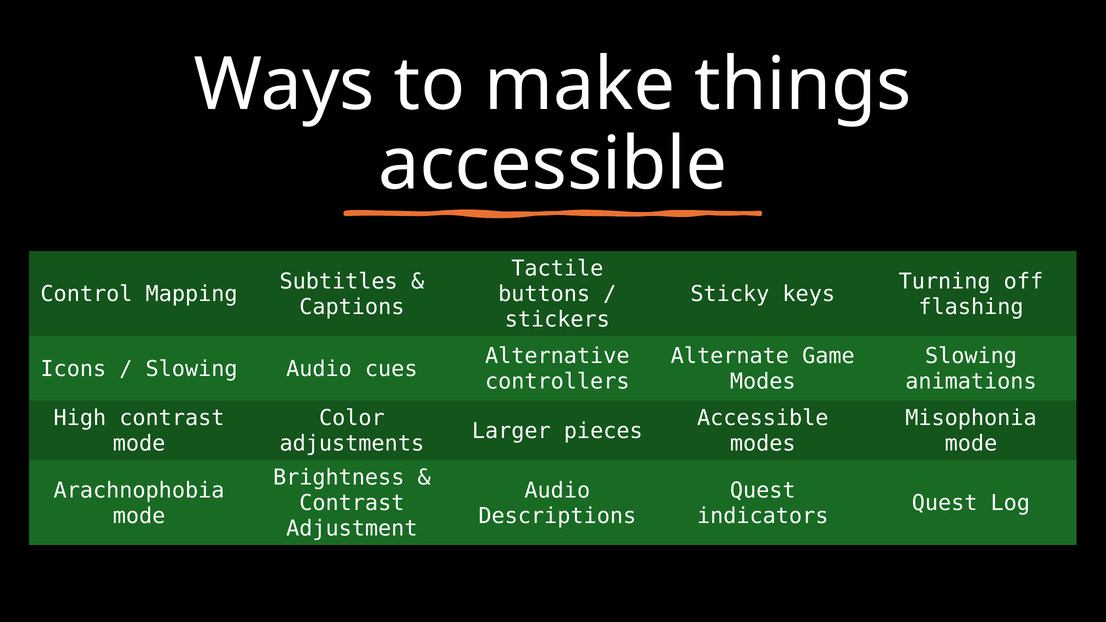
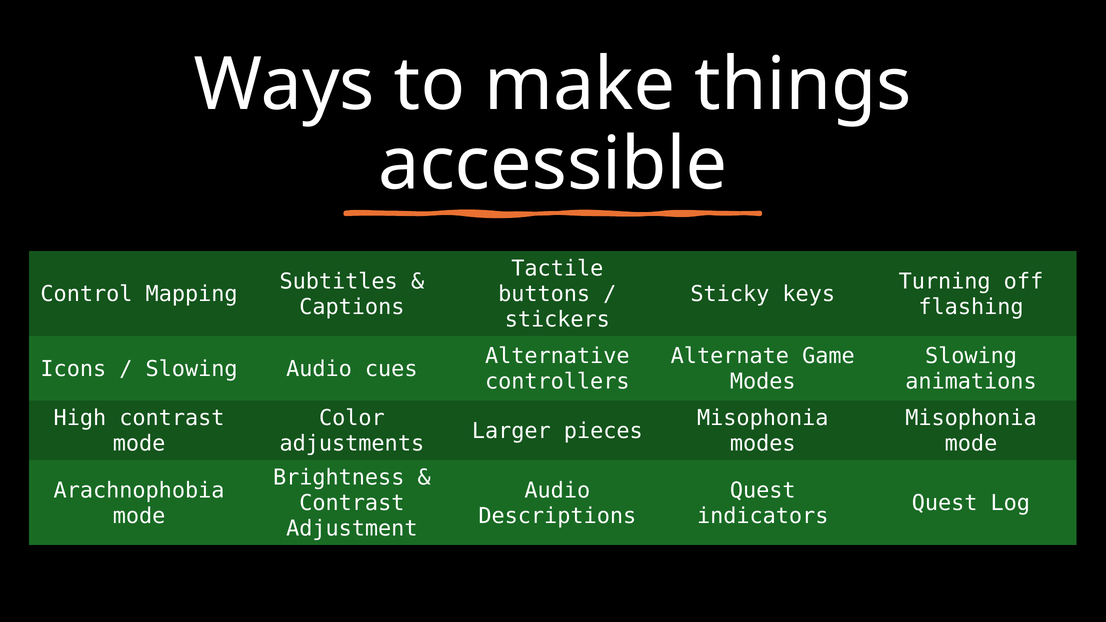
Accessible at (763, 418): Accessible -> Misophonia
